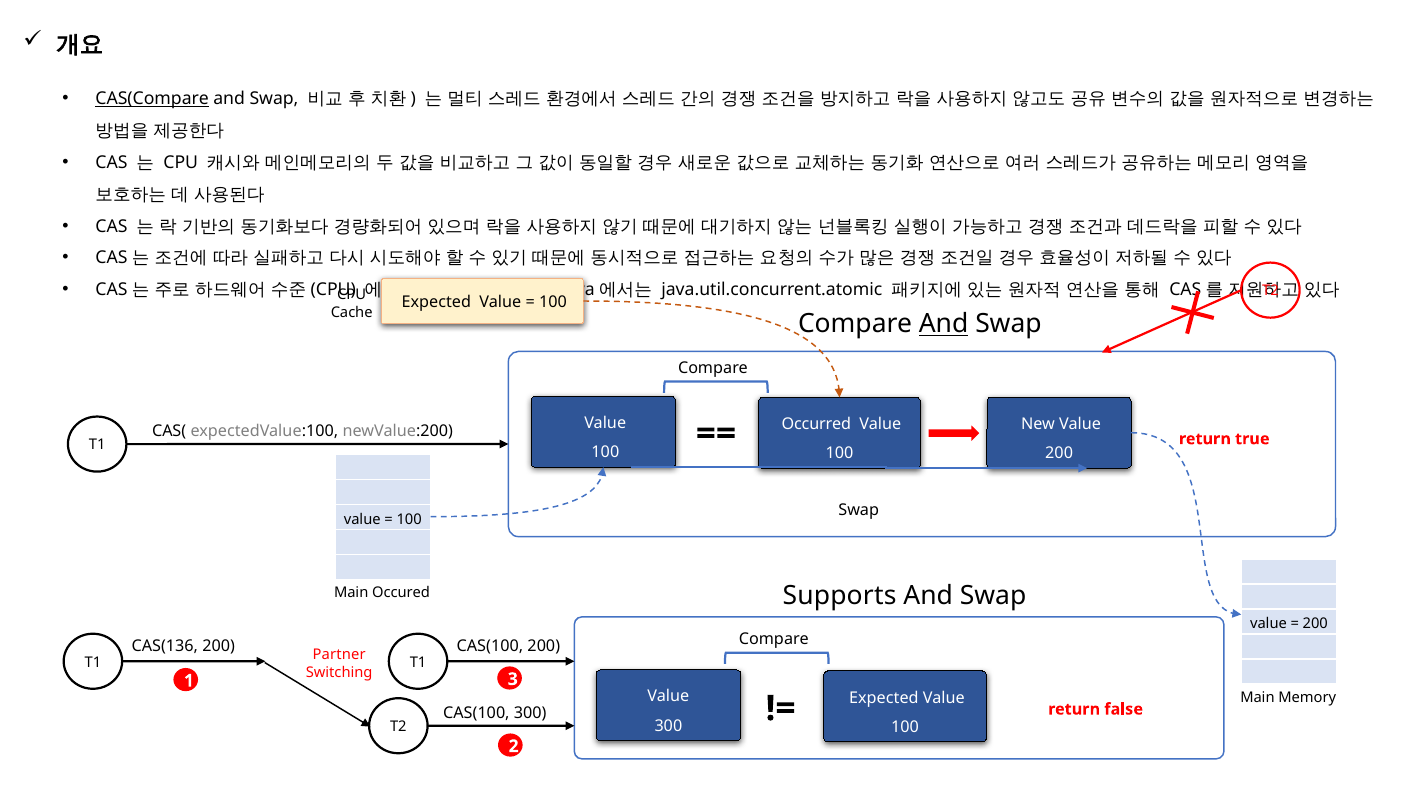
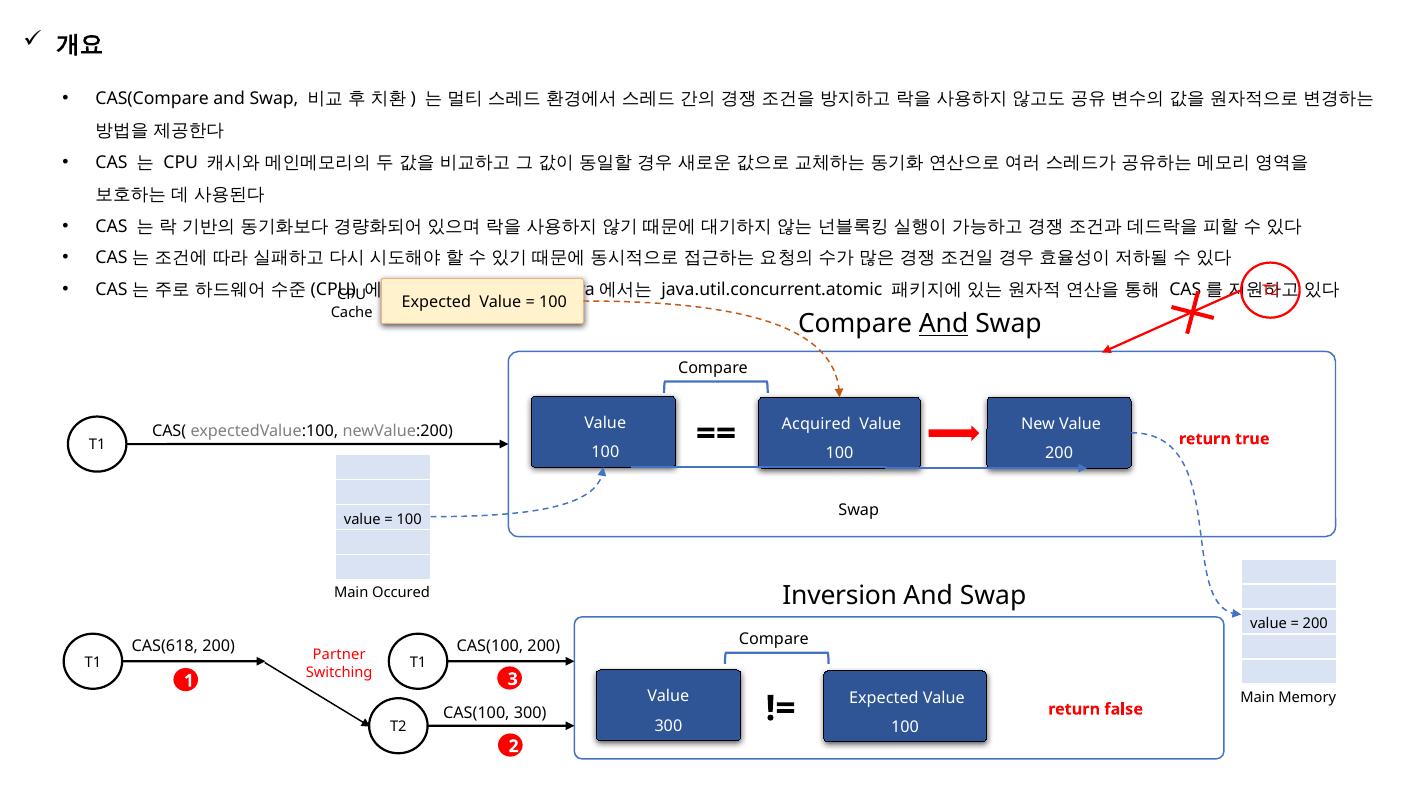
CAS(Compare underline: present -> none
Occurred: Occurred -> Acquired
Supports: Supports -> Inversion
CAS(136: CAS(136 -> CAS(618
